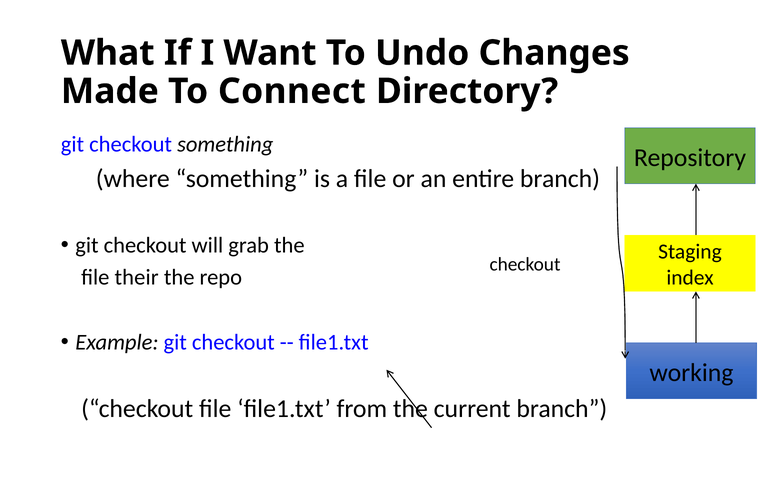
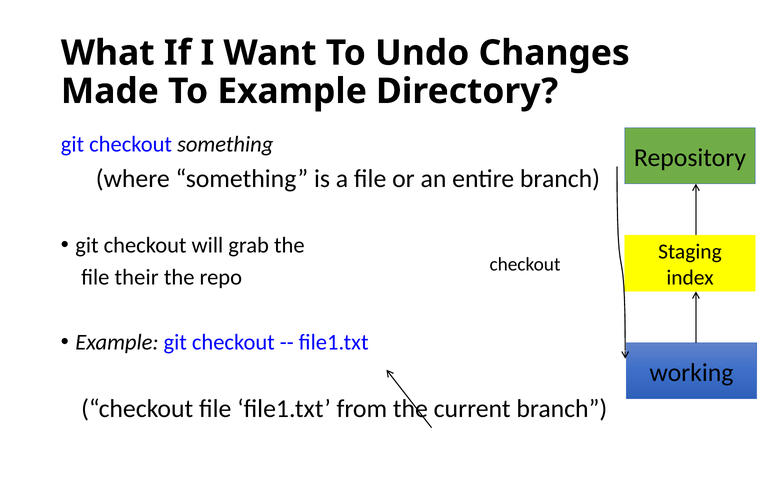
To Connect: Connect -> Example
